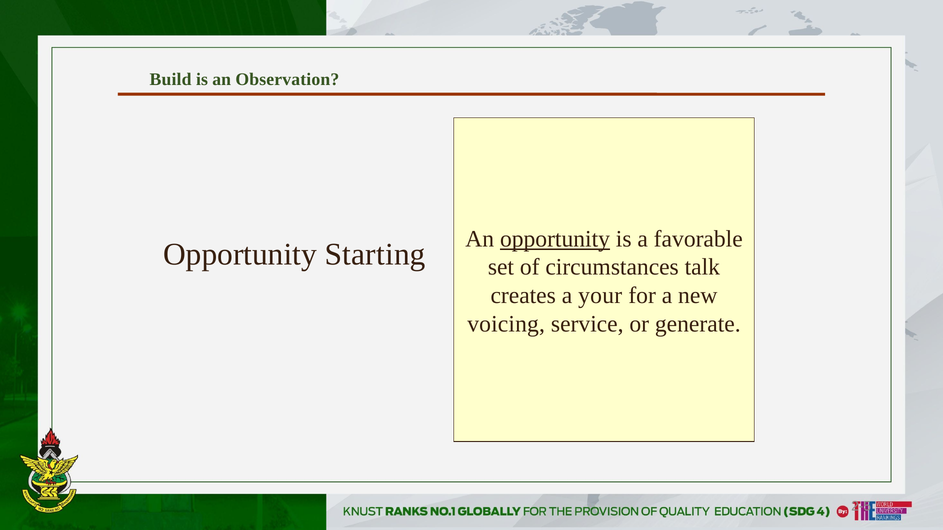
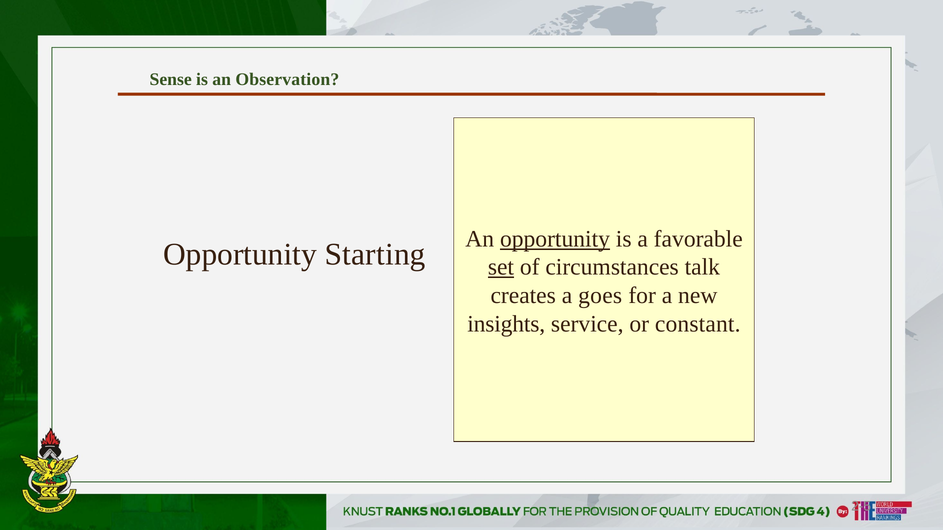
Build: Build -> Sense
set underline: none -> present
your: your -> goes
voicing: voicing -> insights
generate: generate -> constant
